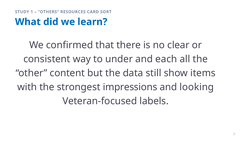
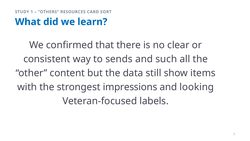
under: under -> sends
each: each -> such
